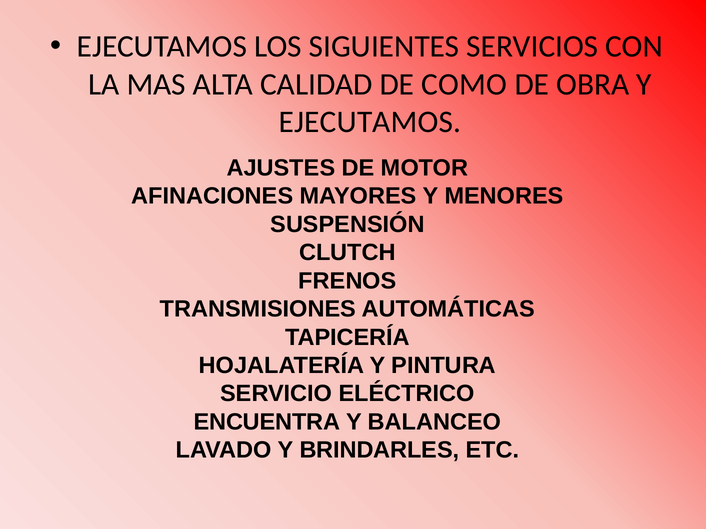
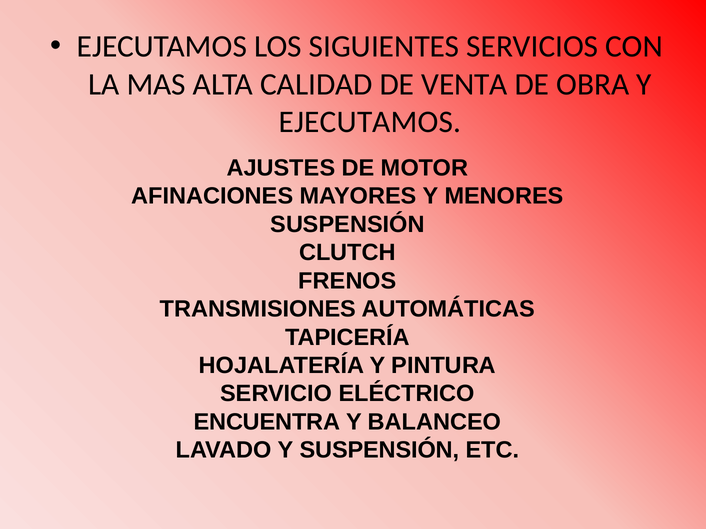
COMO: COMO -> VENTA
Y BRINDARLES: BRINDARLES -> SUSPENSIÓN
